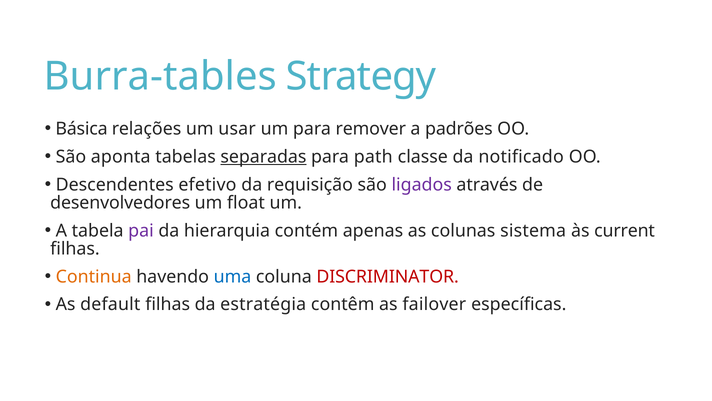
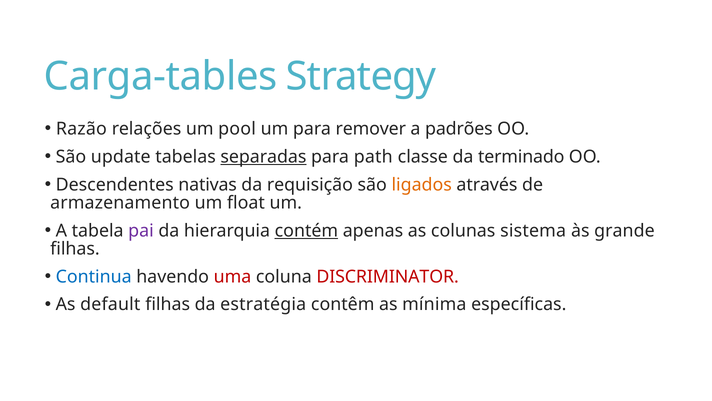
Burra-tables: Burra-tables -> Carga-tables
Básica: Básica -> Razão
usar: usar -> pool
aponta: aponta -> update
notificado: notificado -> terminado
efetivo: efetivo -> nativas
ligados colour: purple -> orange
desenvolvedores: desenvolvedores -> armazenamento
contém underline: none -> present
current: current -> grande
Continua colour: orange -> blue
uma colour: blue -> red
failover: failover -> mínima
